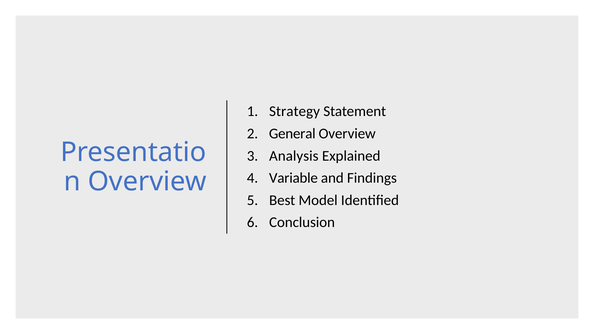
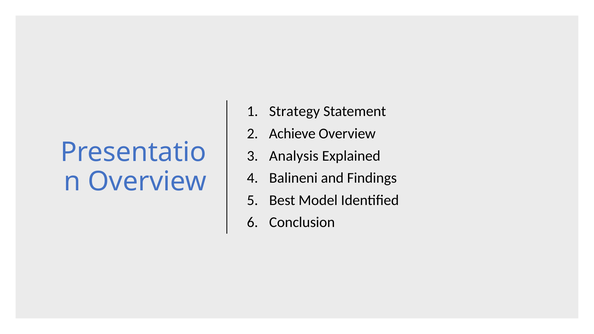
General: General -> Achieve
Variable: Variable -> Balineni
